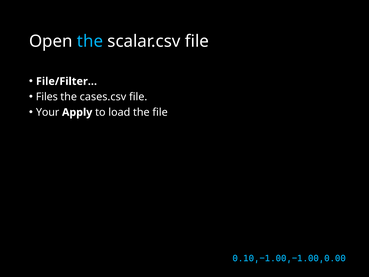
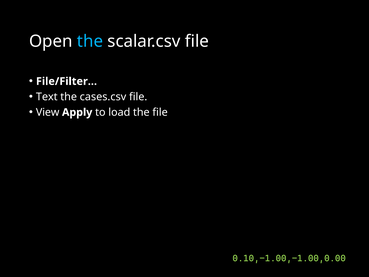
Files: Files -> Text
Your: Your -> View
0.10,-1.00,-1.00,0.00 colour: light blue -> light green
